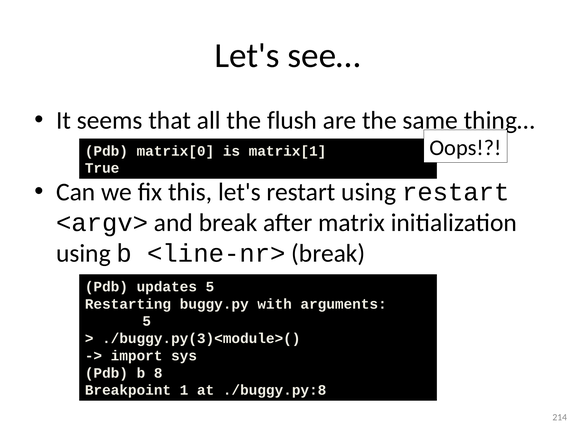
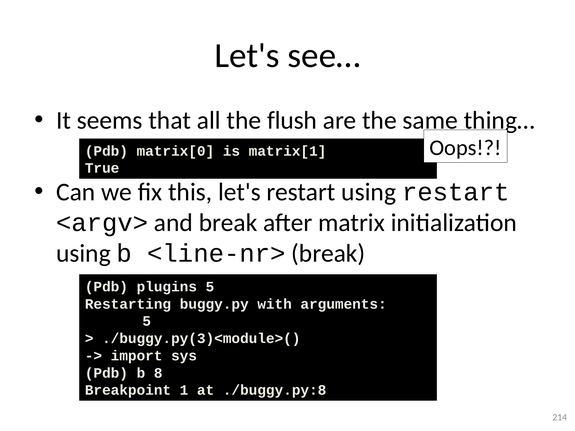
updates: updates -> plugins
